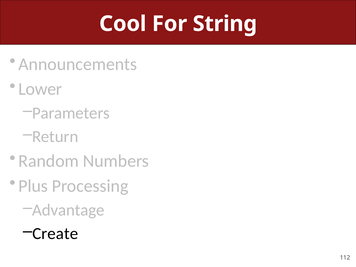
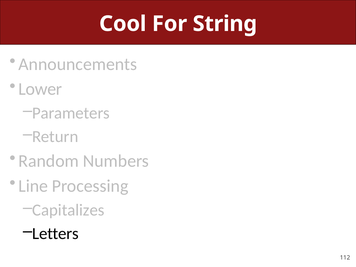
Plus: Plus -> Line
Advantage: Advantage -> Capitalizes
Create: Create -> Letters
